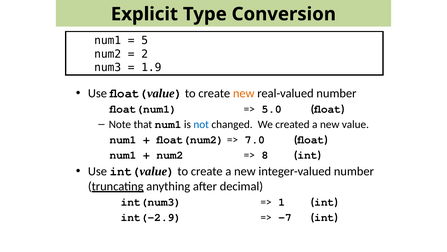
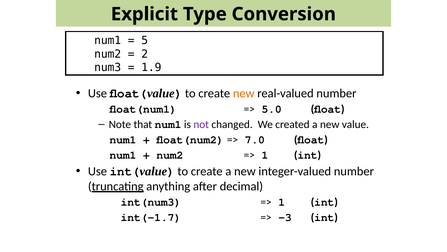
not colour: blue -> purple
8 at (265, 155): 8 -> 1
int(-2.9: int(-2.9 -> int(-1.7
-7: -7 -> -3
